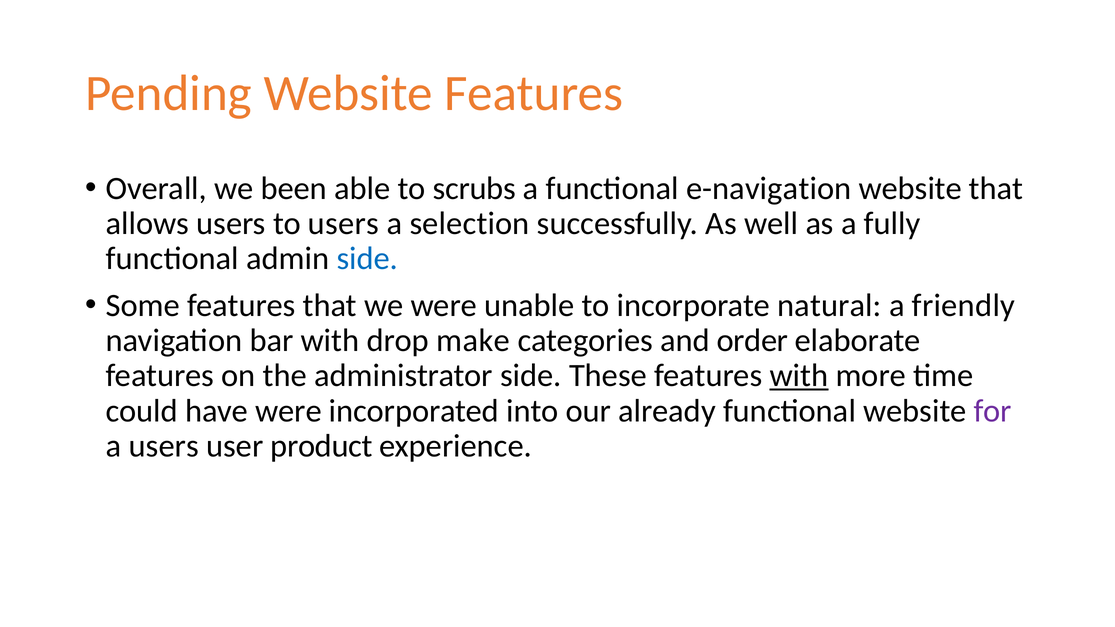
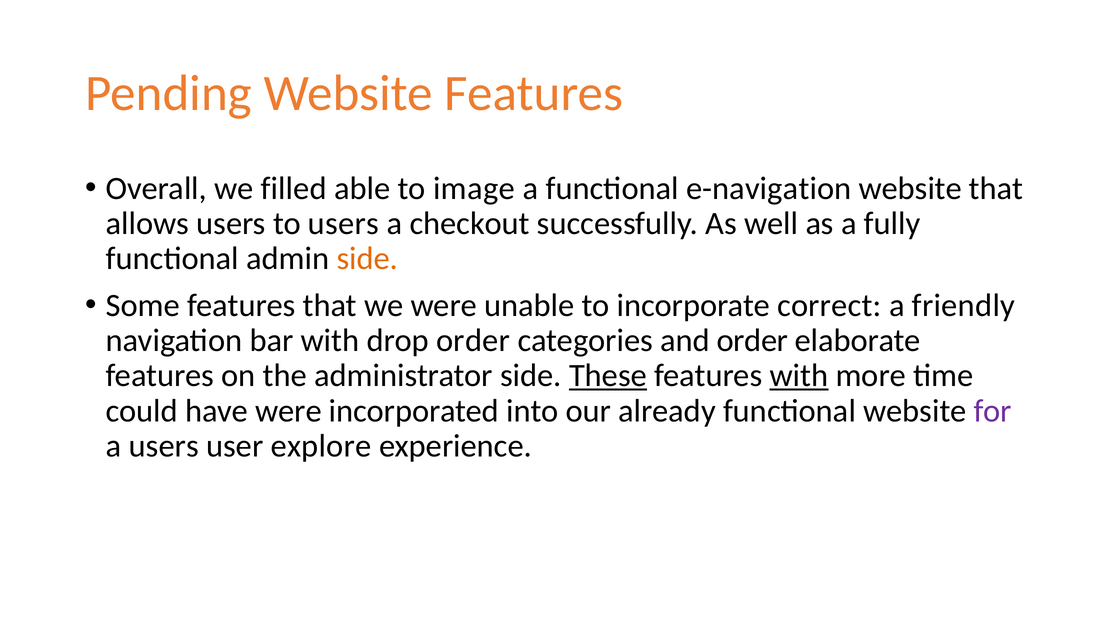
been: been -> filled
scrubs: scrubs -> image
selection: selection -> checkout
side at (367, 259) colour: blue -> orange
natural: natural -> correct
drop make: make -> order
These underline: none -> present
product: product -> explore
